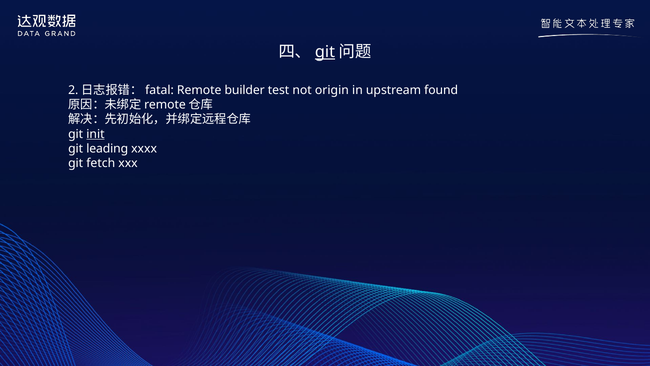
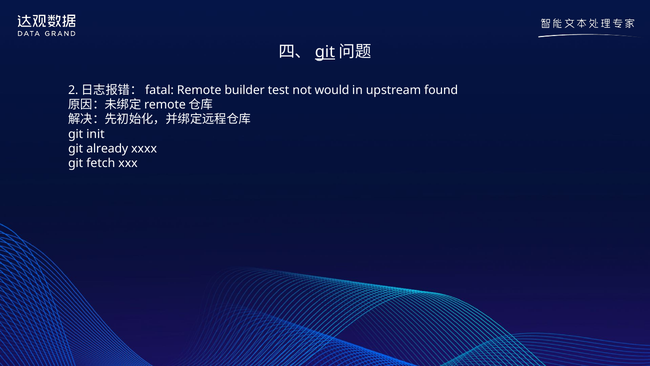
origin: origin -> would
init underline: present -> none
leading: leading -> already
